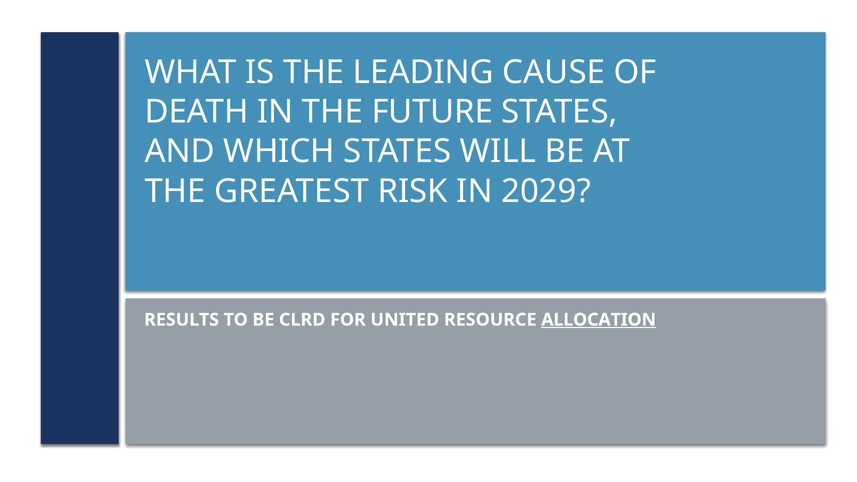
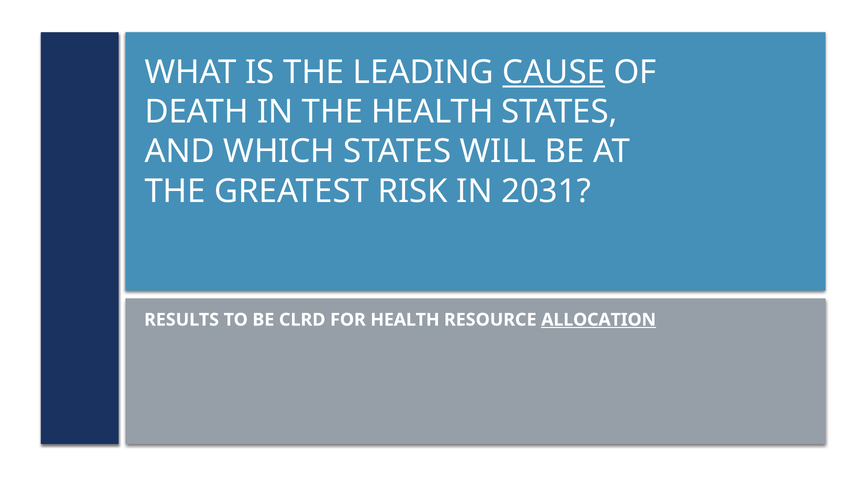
CAUSE underline: none -> present
THE FUTURE: FUTURE -> HEALTH
2029: 2029 -> 2031
FOR UNITED: UNITED -> HEALTH
